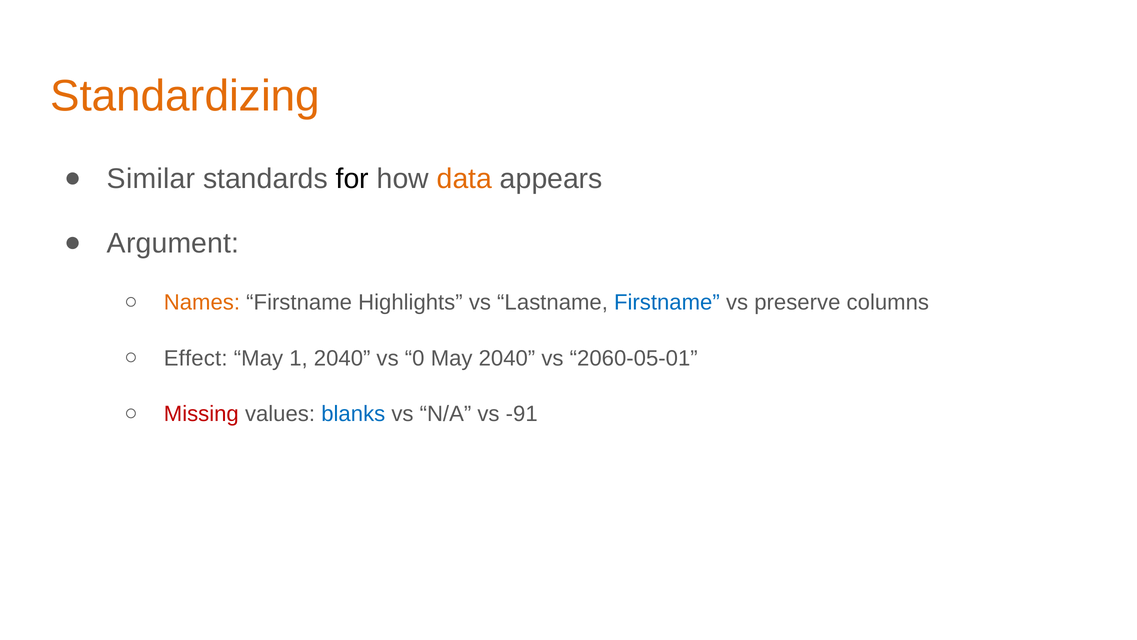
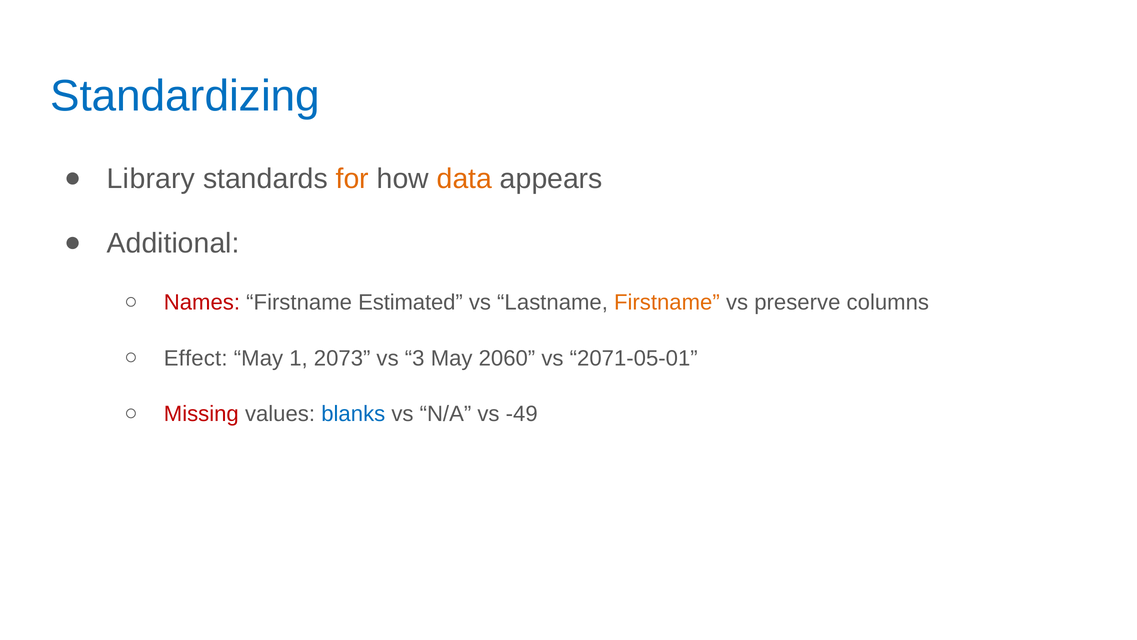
Standardizing colour: orange -> blue
Similar: Similar -> Library
for colour: black -> orange
Argument: Argument -> Additional
Names colour: orange -> red
Highlights: Highlights -> Estimated
Firstname at (667, 302) colour: blue -> orange
1 2040: 2040 -> 2073
0: 0 -> 3
May 2040: 2040 -> 2060
2060-05-01: 2060-05-01 -> 2071-05-01
-91: -91 -> -49
